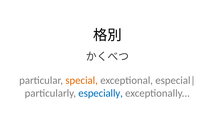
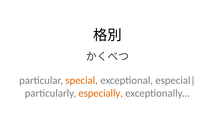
especially colour: blue -> orange
